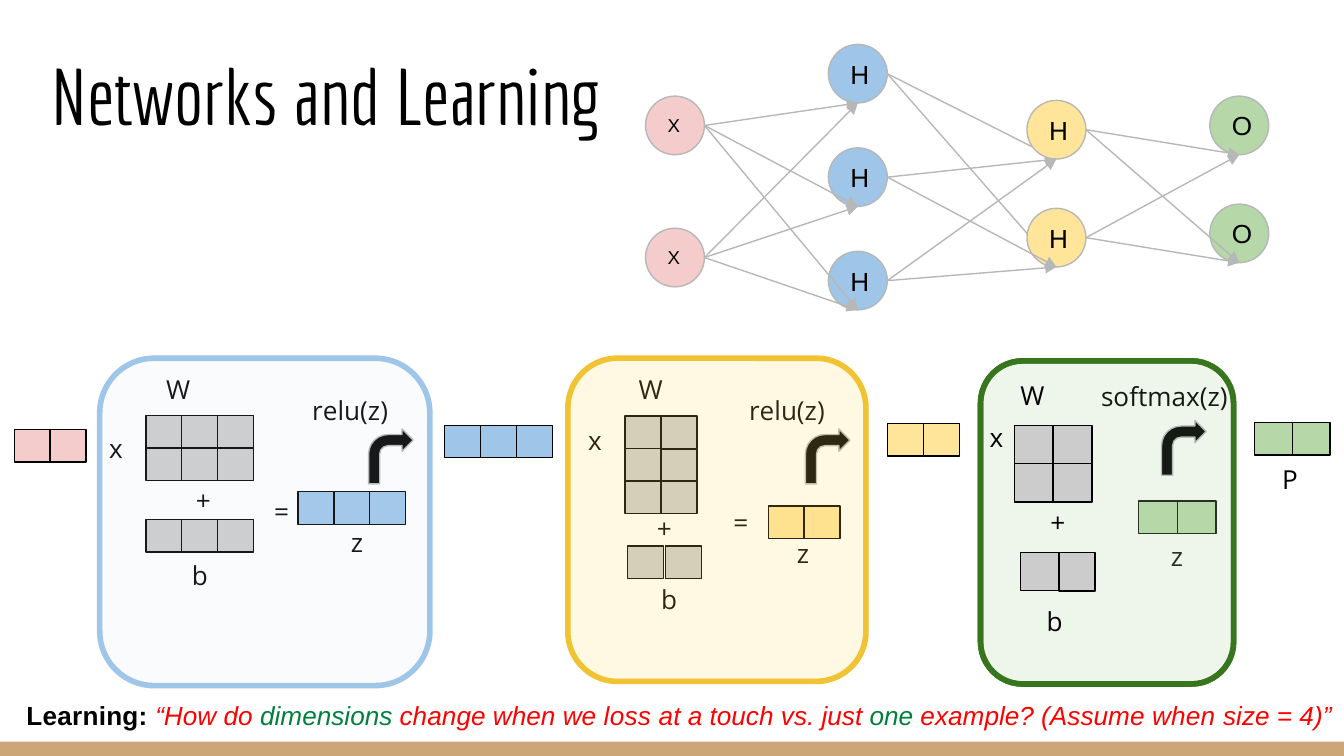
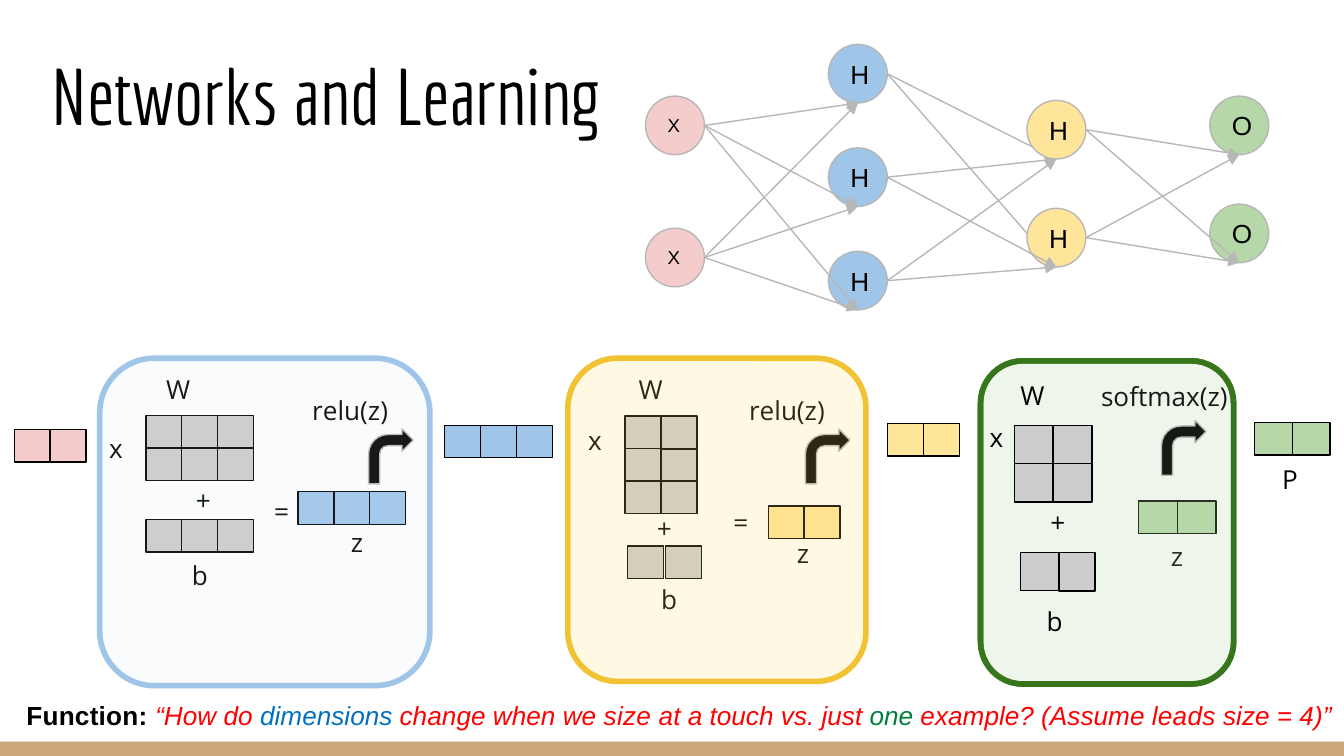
Learning at (87, 717): Learning -> Function
dimensions colour: green -> blue
we loss: loss -> size
Assume when: when -> leads
